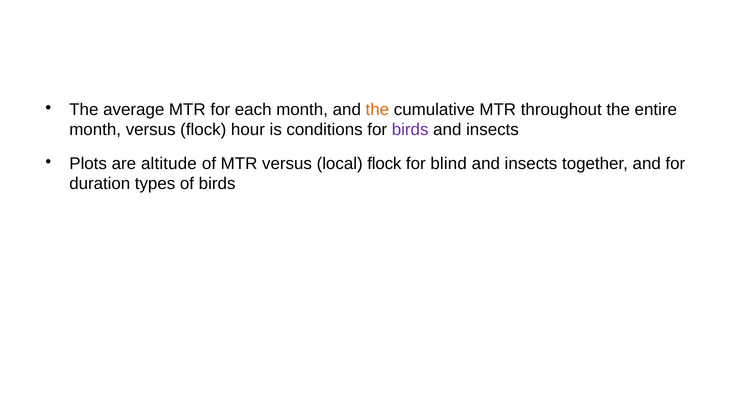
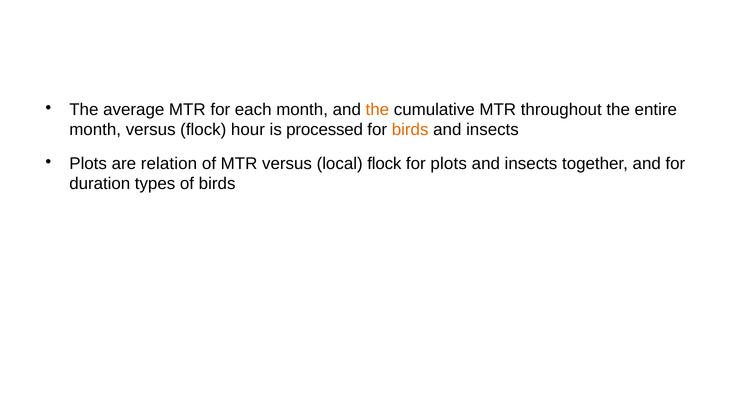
conditions: conditions -> processed
birds at (410, 130) colour: purple -> orange
altitude: altitude -> relation
for blind: blind -> plots
